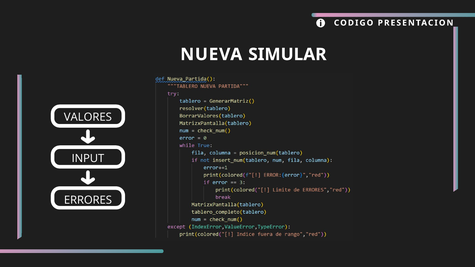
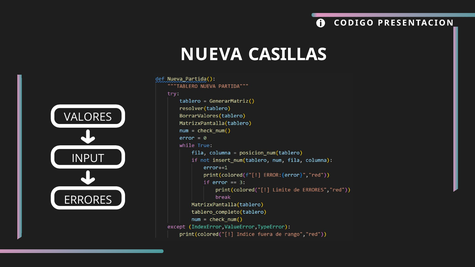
SIMULAR: SIMULAR -> CASILLAS
